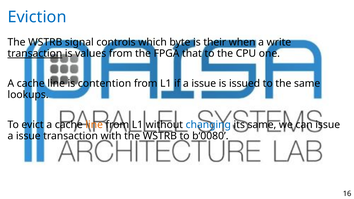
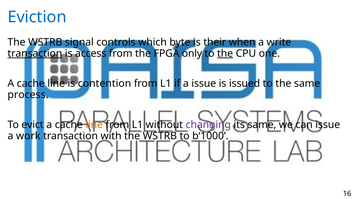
values: values -> access
that: that -> only
the at (225, 53) underline: none -> present
lookups: lookups -> process
changing colour: blue -> purple
issue at (28, 136): issue -> work
b‘0080: b‘0080 -> b‘1000
